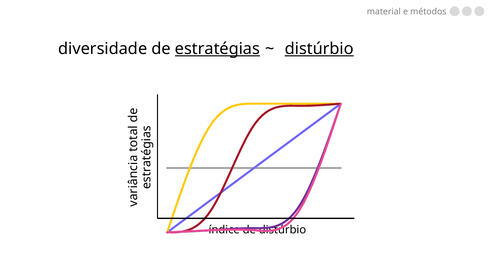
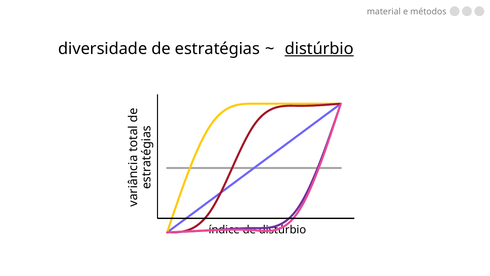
estratégias underline: present -> none
